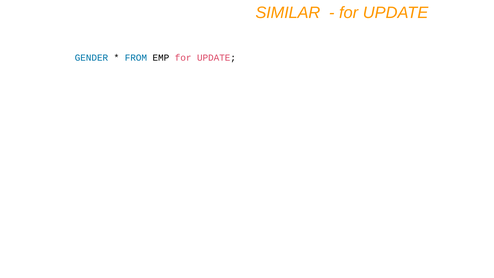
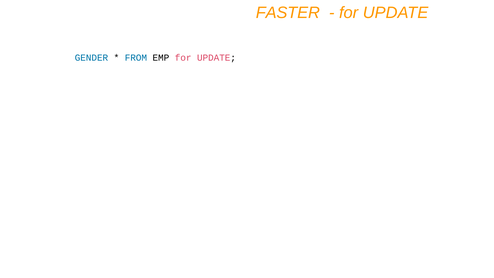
SIMILAR: SIMILAR -> FASTER
